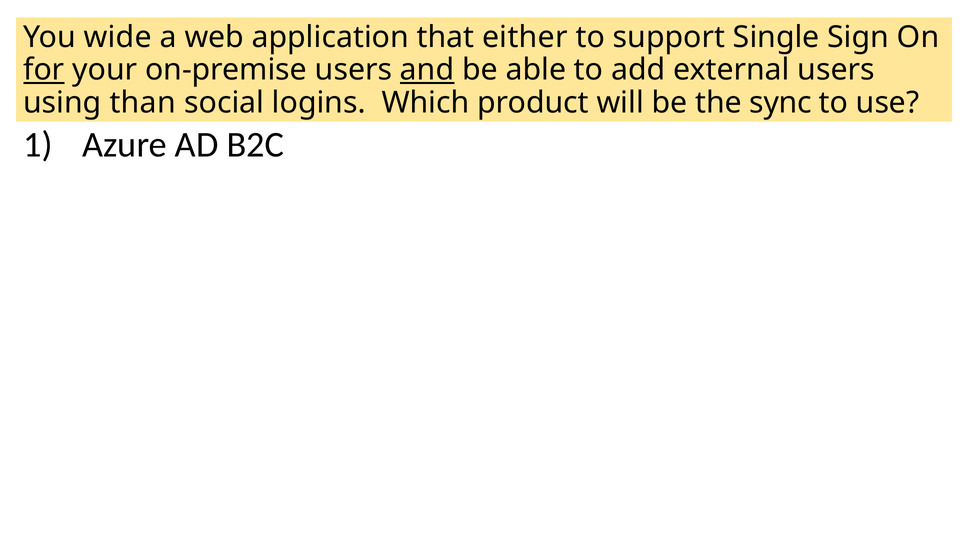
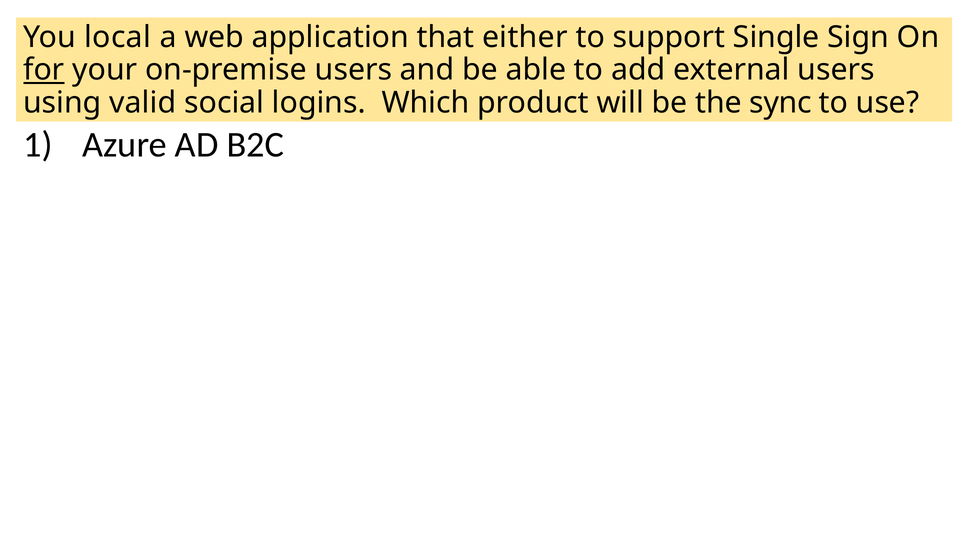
wide: wide -> local
and underline: present -> none
than: than -> valid
